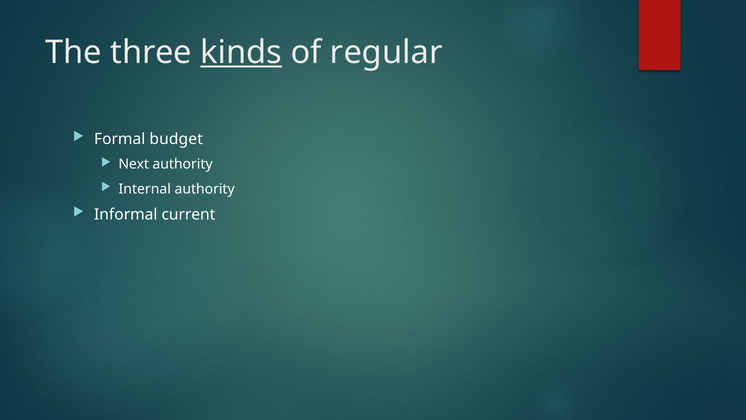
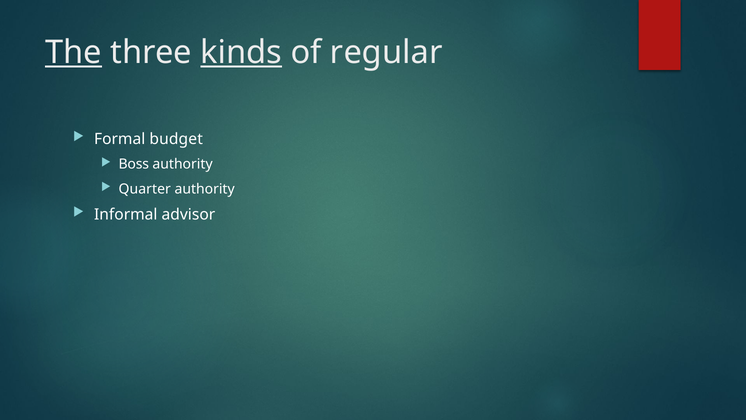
The underline: none -> present
Next: Next -> Boss
Internal: Internal -> Quarter
current: current -> advisor
